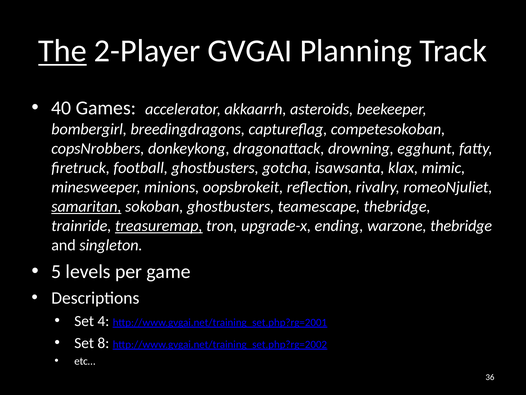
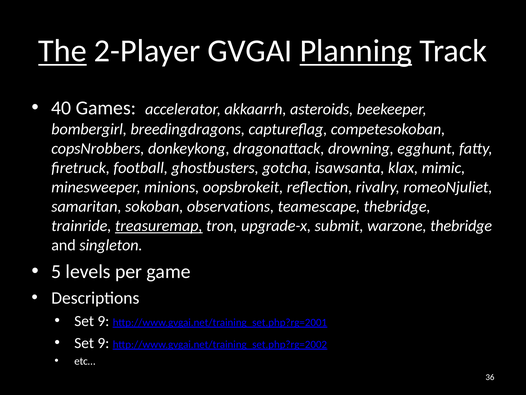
Planning underline: none -> present
samaritan underline: present -> none
sokoban ghostbusters: ghostbusters -> observations
ending: ending -> submit
4 at (103, 321): 4 -> 9
8 at (103, 343): 8 -> 9
